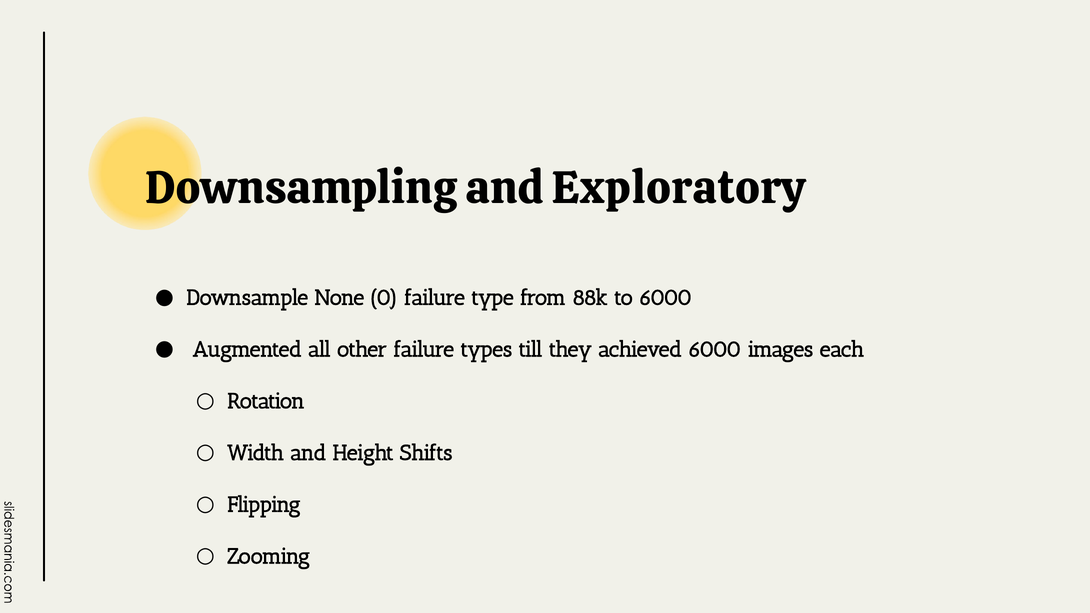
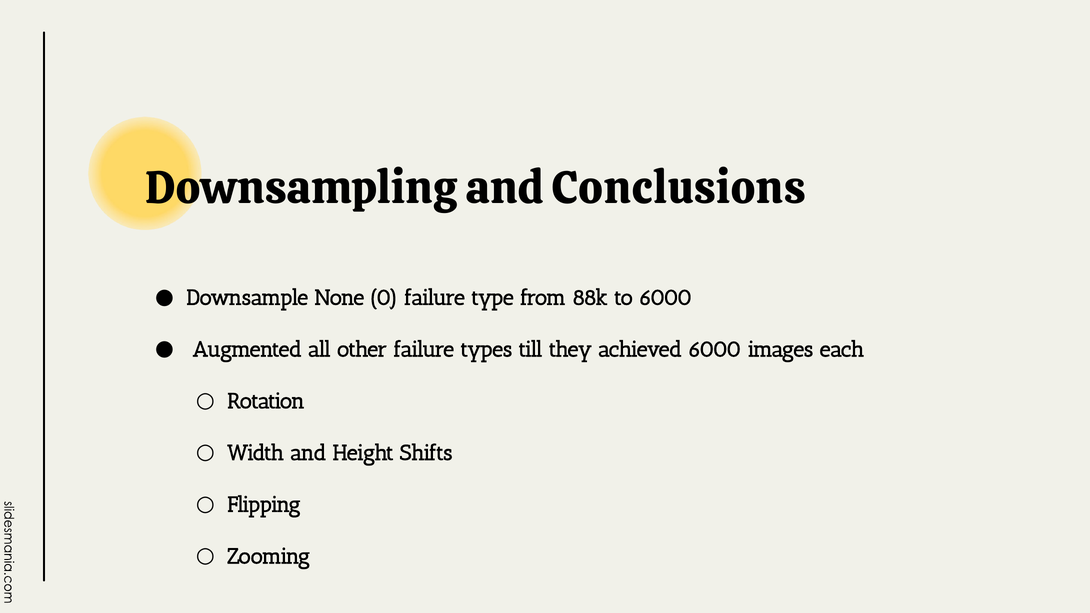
Exploratory: Exploratory -> Conclusions
